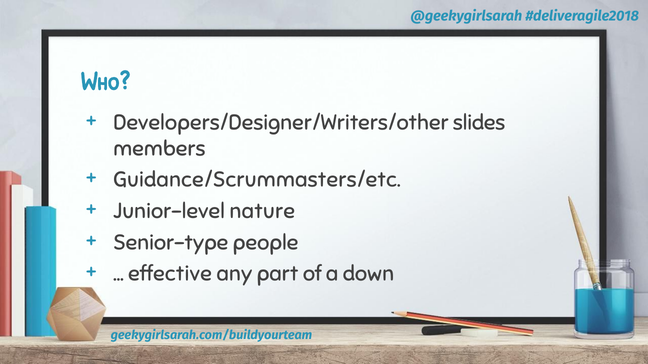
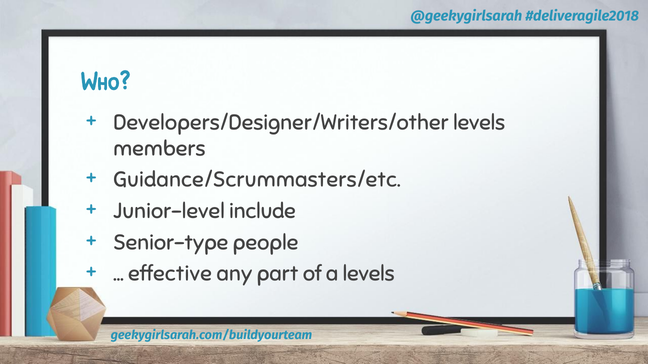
Developers/Designer/Writers/other slides: slides -> levels
nature: nature -> include
a down: down -> levels
